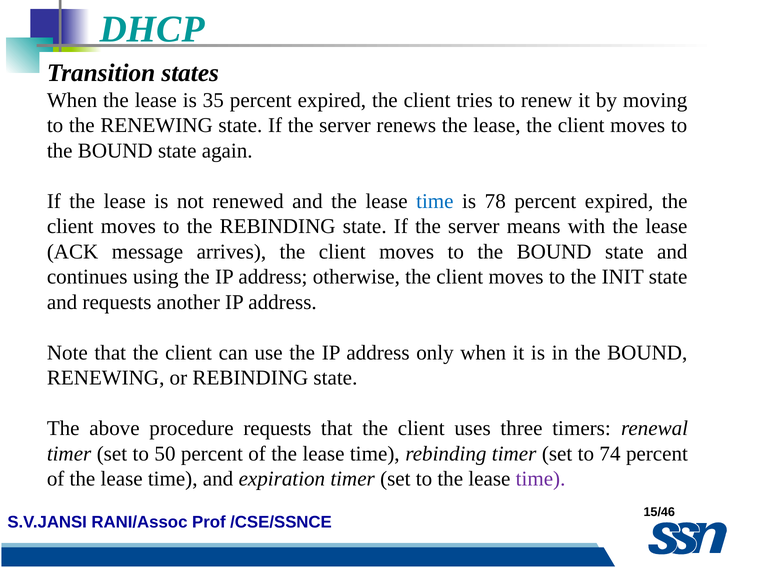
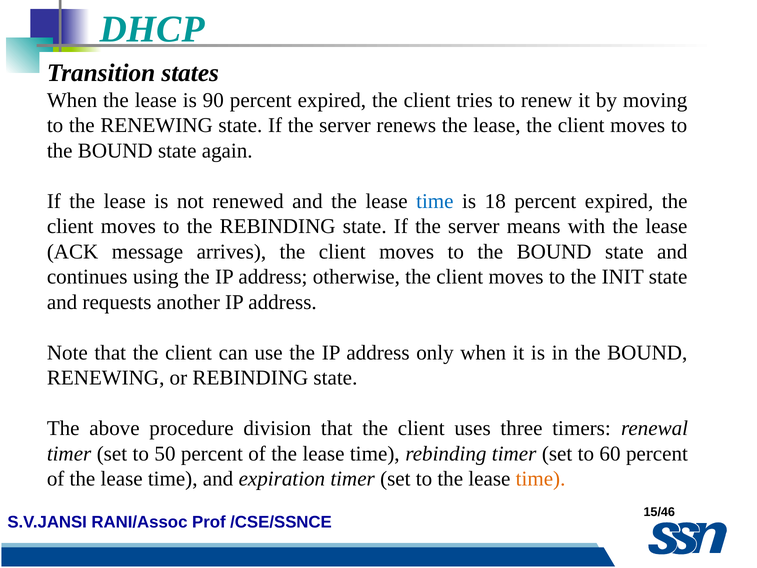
35: 35 -> 90
78: 78 -> 18
procedure requests: requests -> division
74: 74 -> 60
time at (541, 479) colour: purple -> orange
